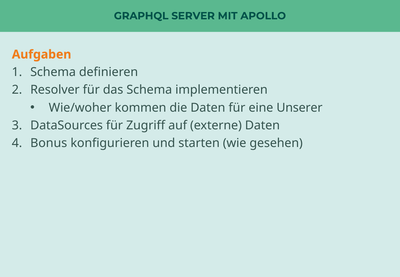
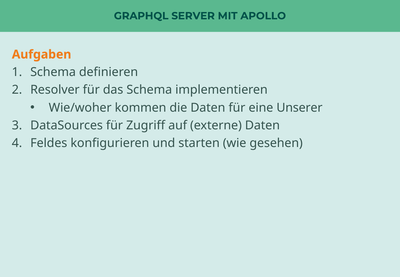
Bonus: Bonus -> Feldes
